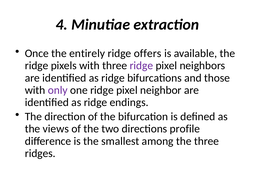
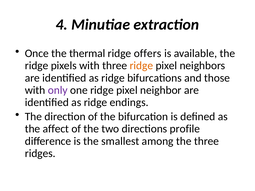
entirely: entirely -> thermal
ridge at (141, 66) colour: purple -> orange
views: views -> affect
